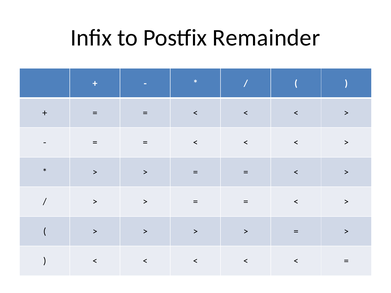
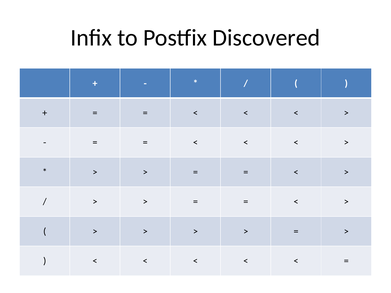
Remainder: Remainder -> Discovered
